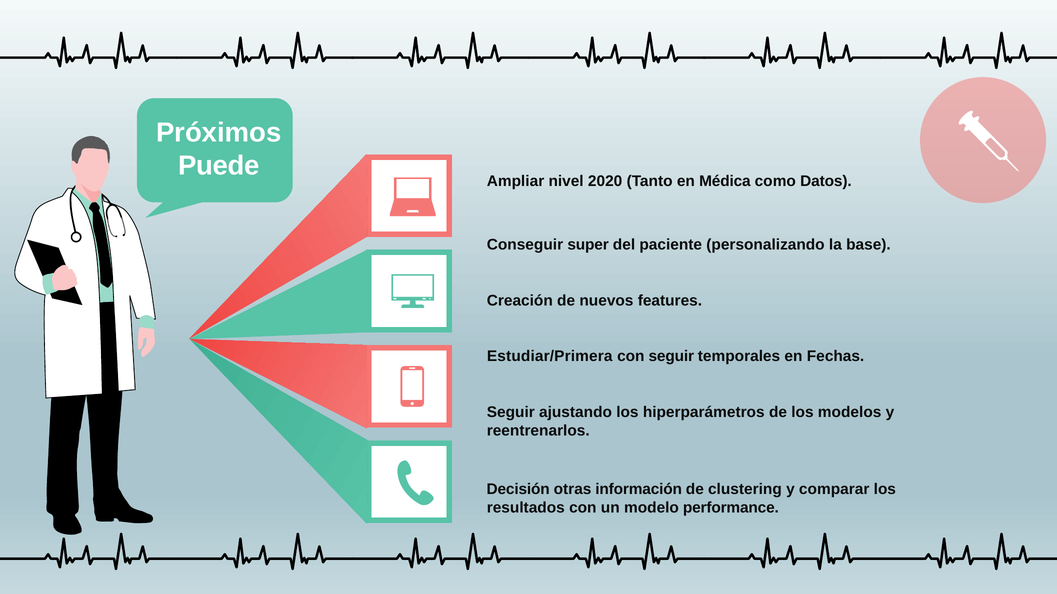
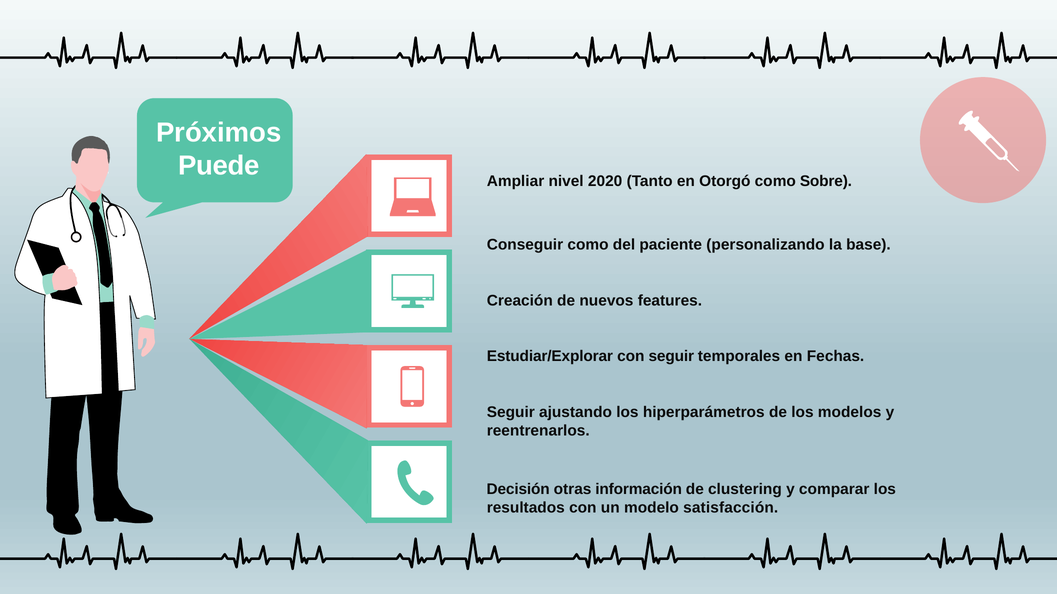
Médica: Médica -> Otorgó
Datos: Datos -> Sobre
Conseguir super: super -> como
Estudiar/Primera: Estudiar/Primera -> Estudiar/Explorar
performance: performance -> satisfacción
